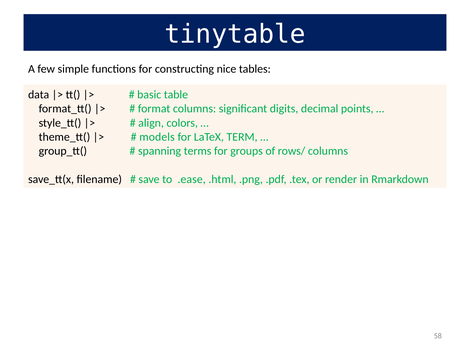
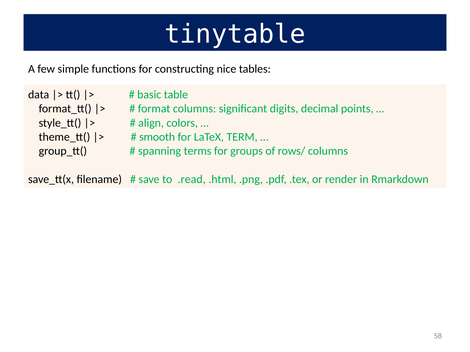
models: models -> smooth
.ease: .ease -> .read
